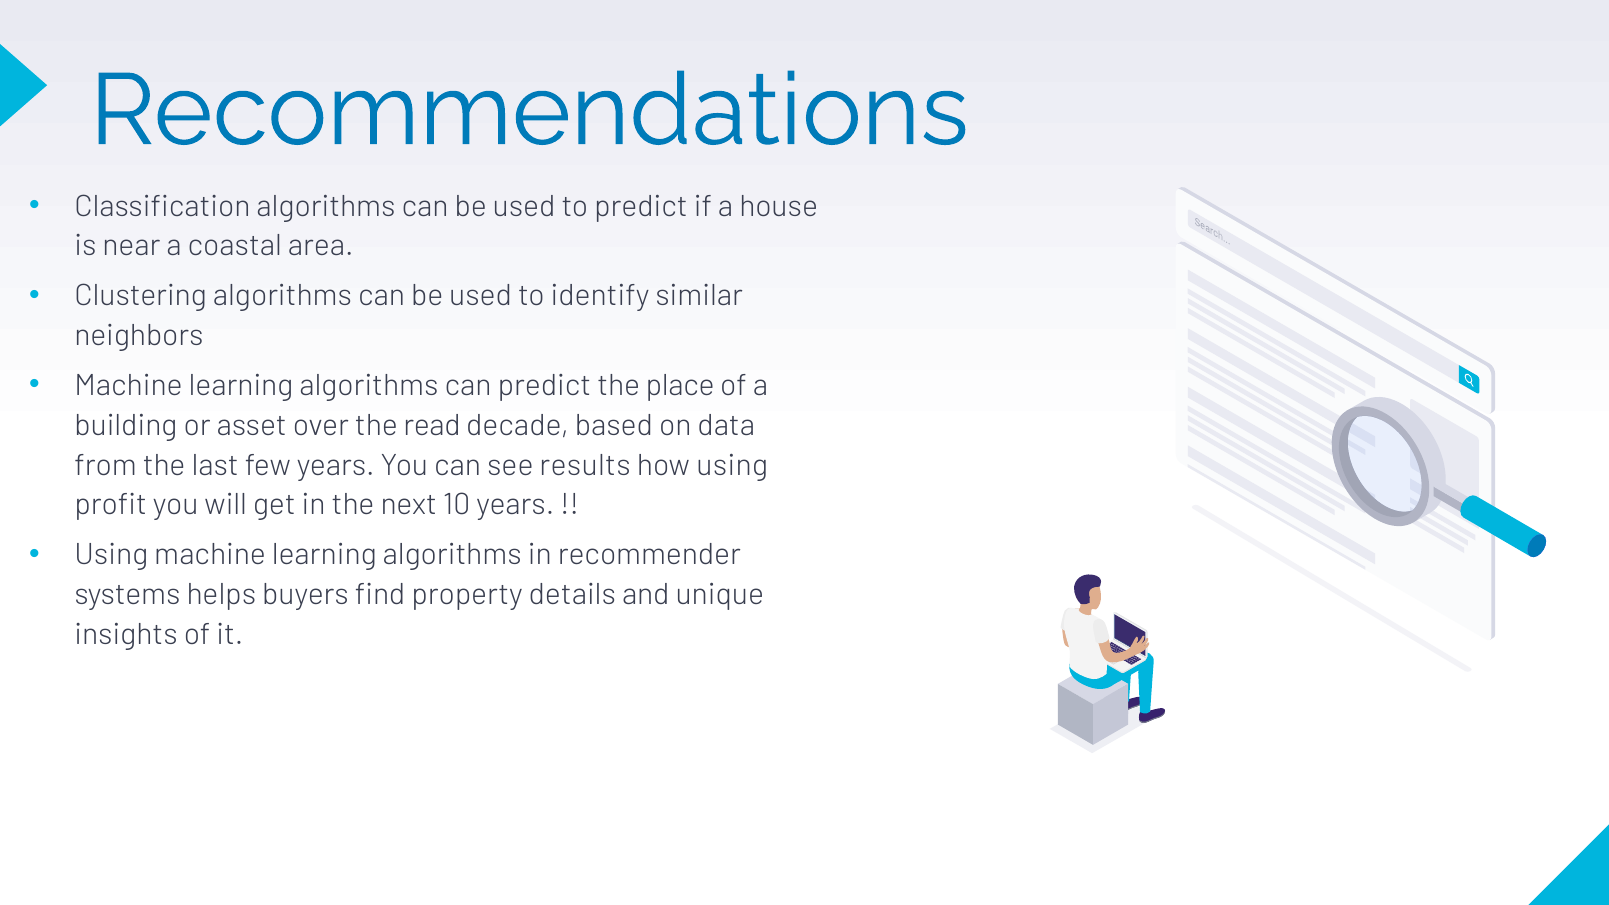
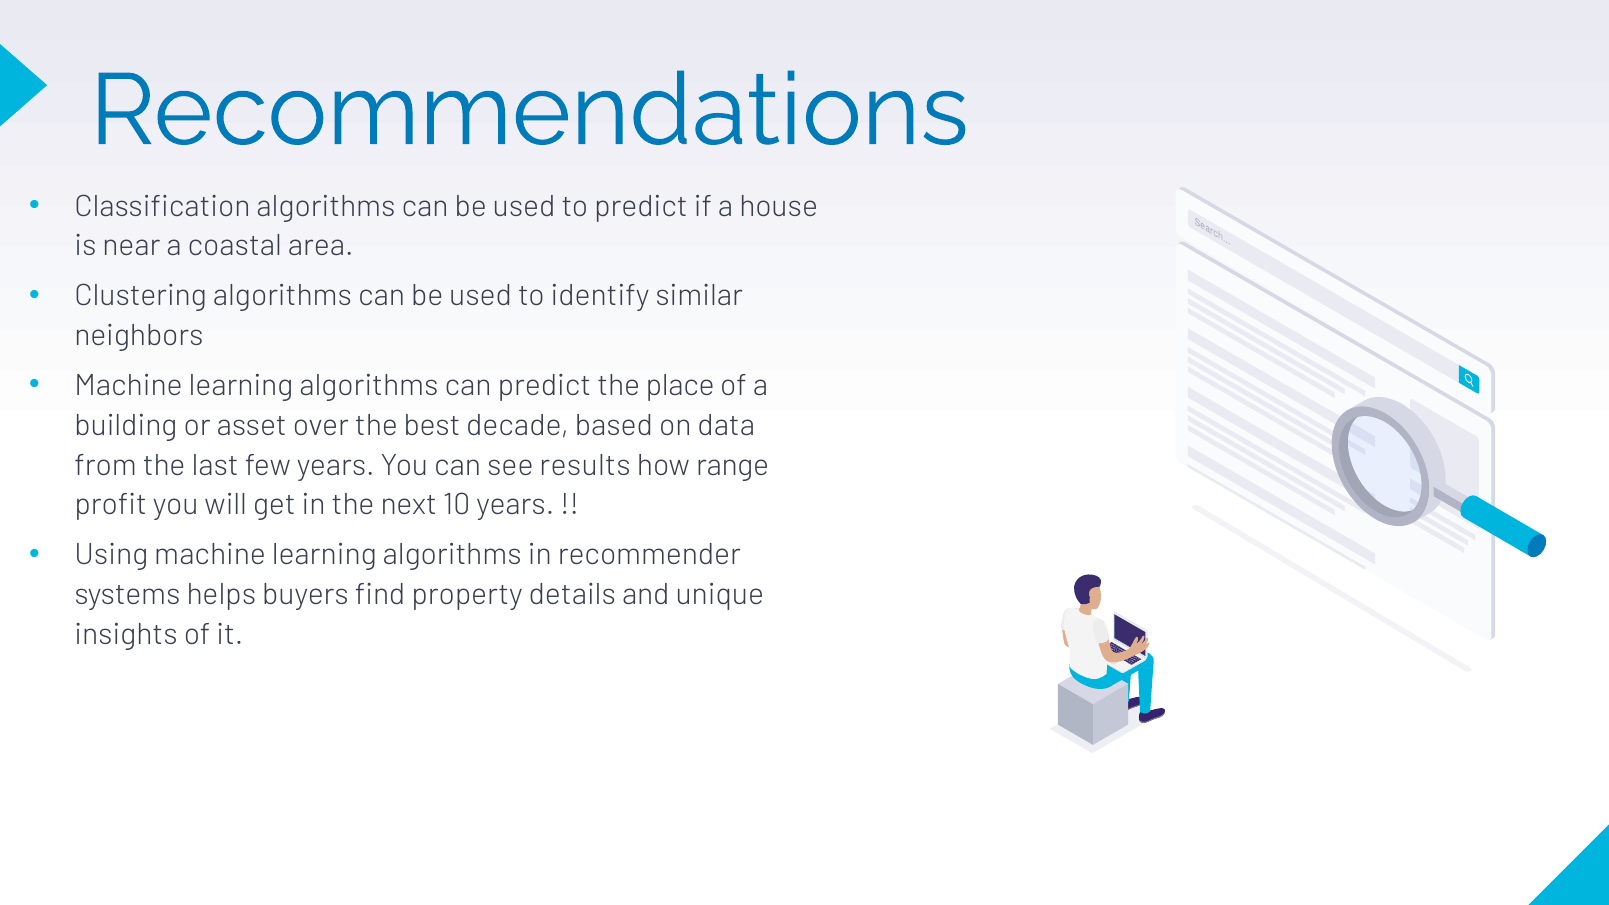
read: read -> best
how using: using -> range
